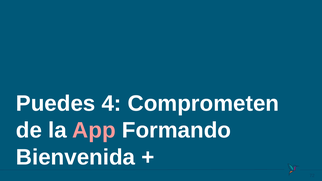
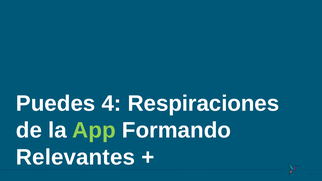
Comprometen: Comprometen -> Respiraciones
App colour: pink -> light green
Bienvenida: Bienvenida -> Relevantes
